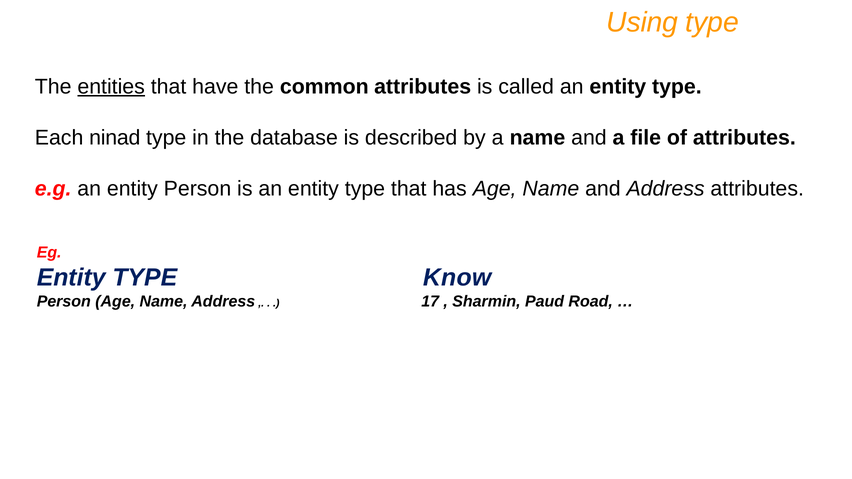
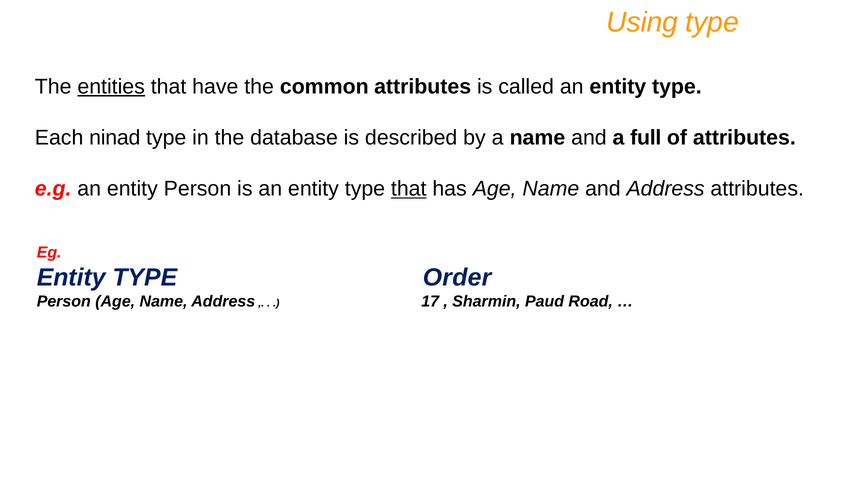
file: file -> full
that at (409, 189) underline: none -> present
Know: Know -> Order
